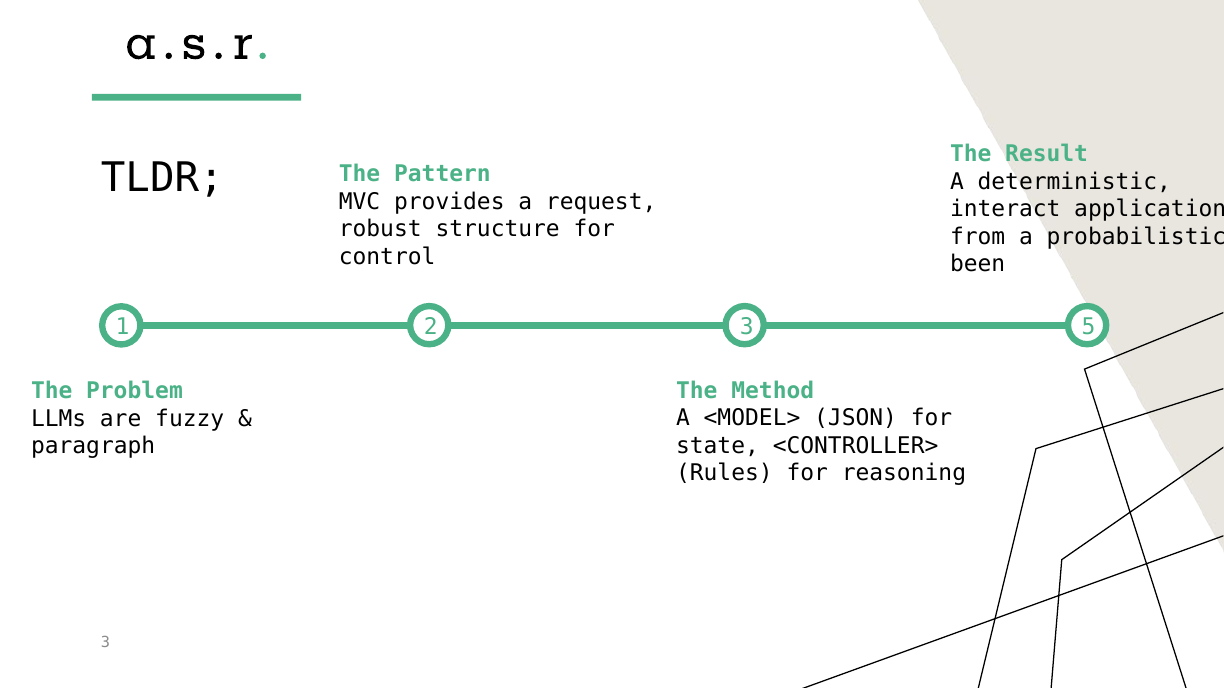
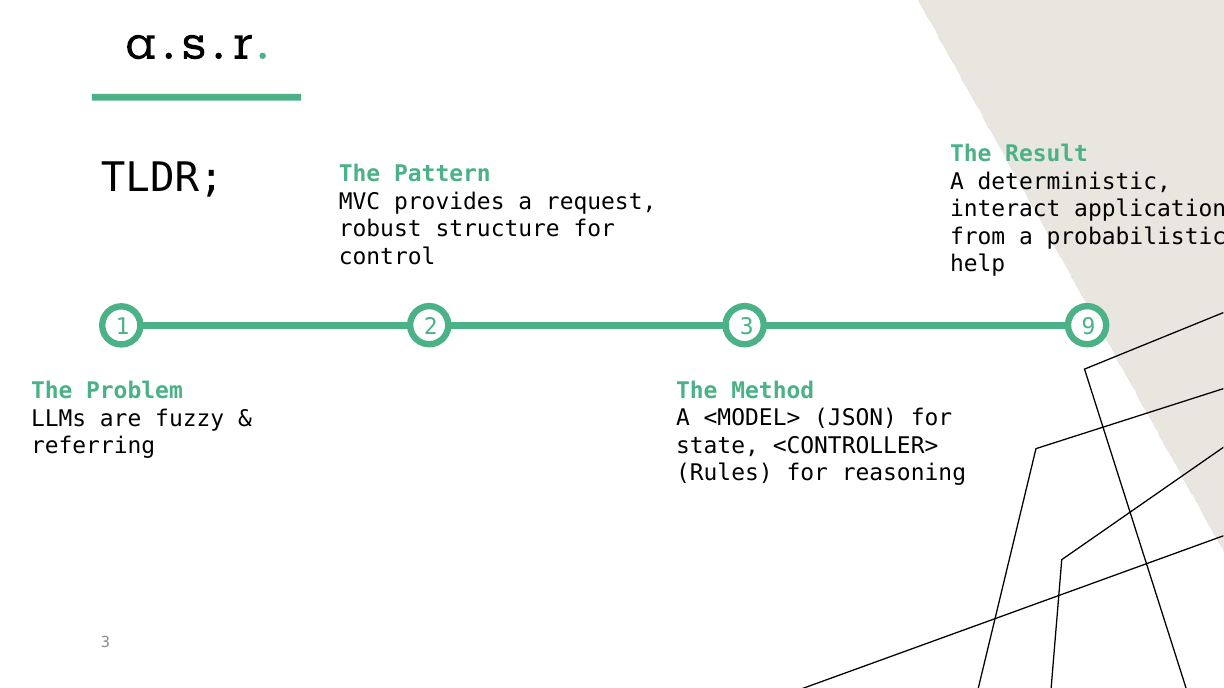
been: been -> help
5: 5 -> 9
paragraph: paragraph -> referring
